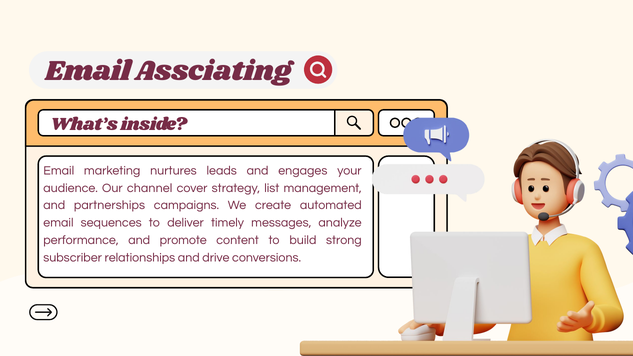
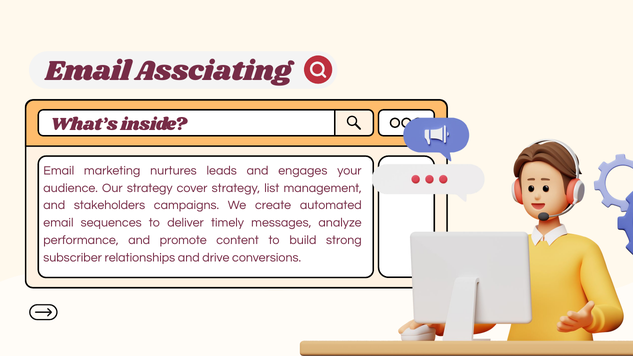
Our channel: channel -> strategy
partnerships: partnerships -> stakeholders
